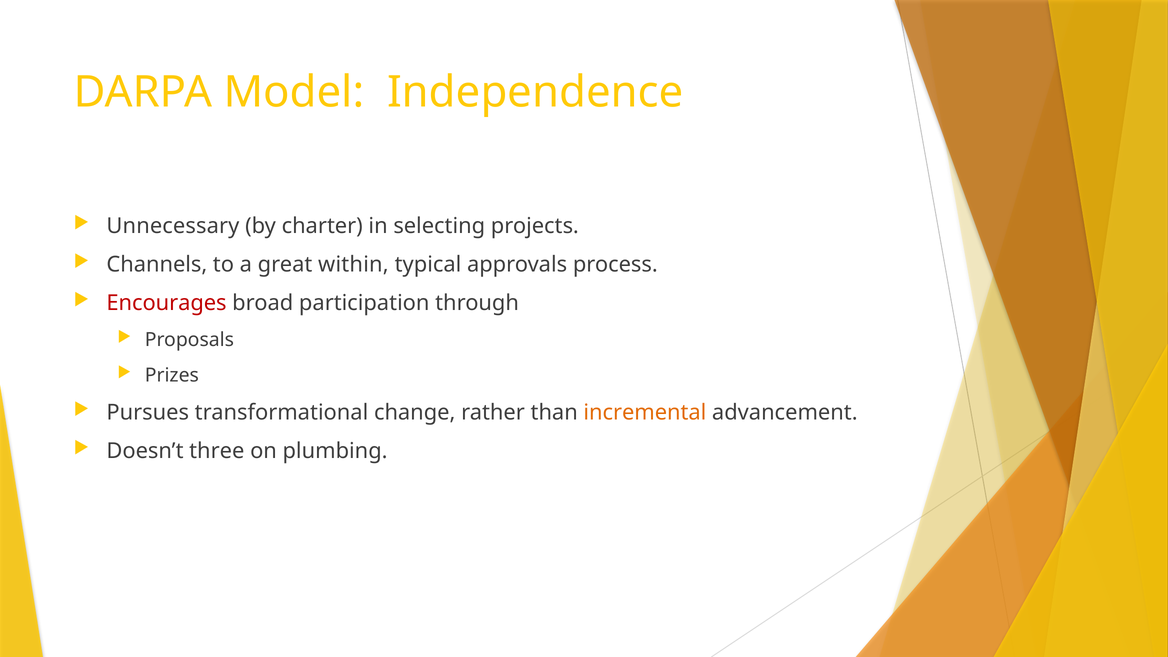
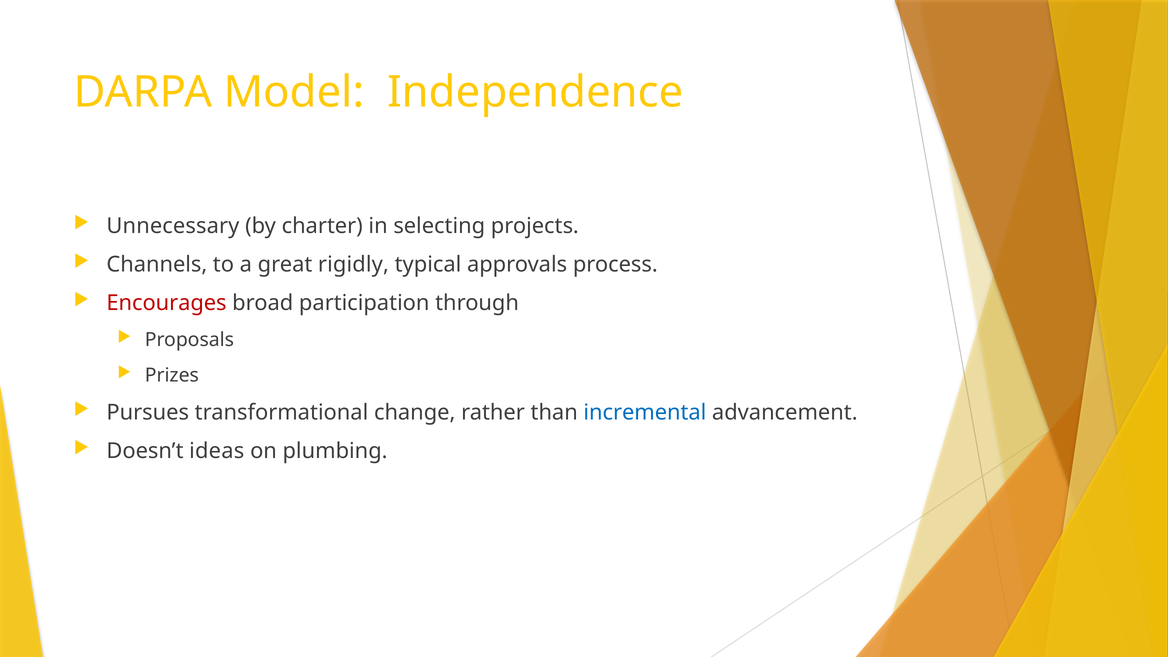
within: within -> rigidly
incremental colour: orange -> blue
three: three -> ideas
